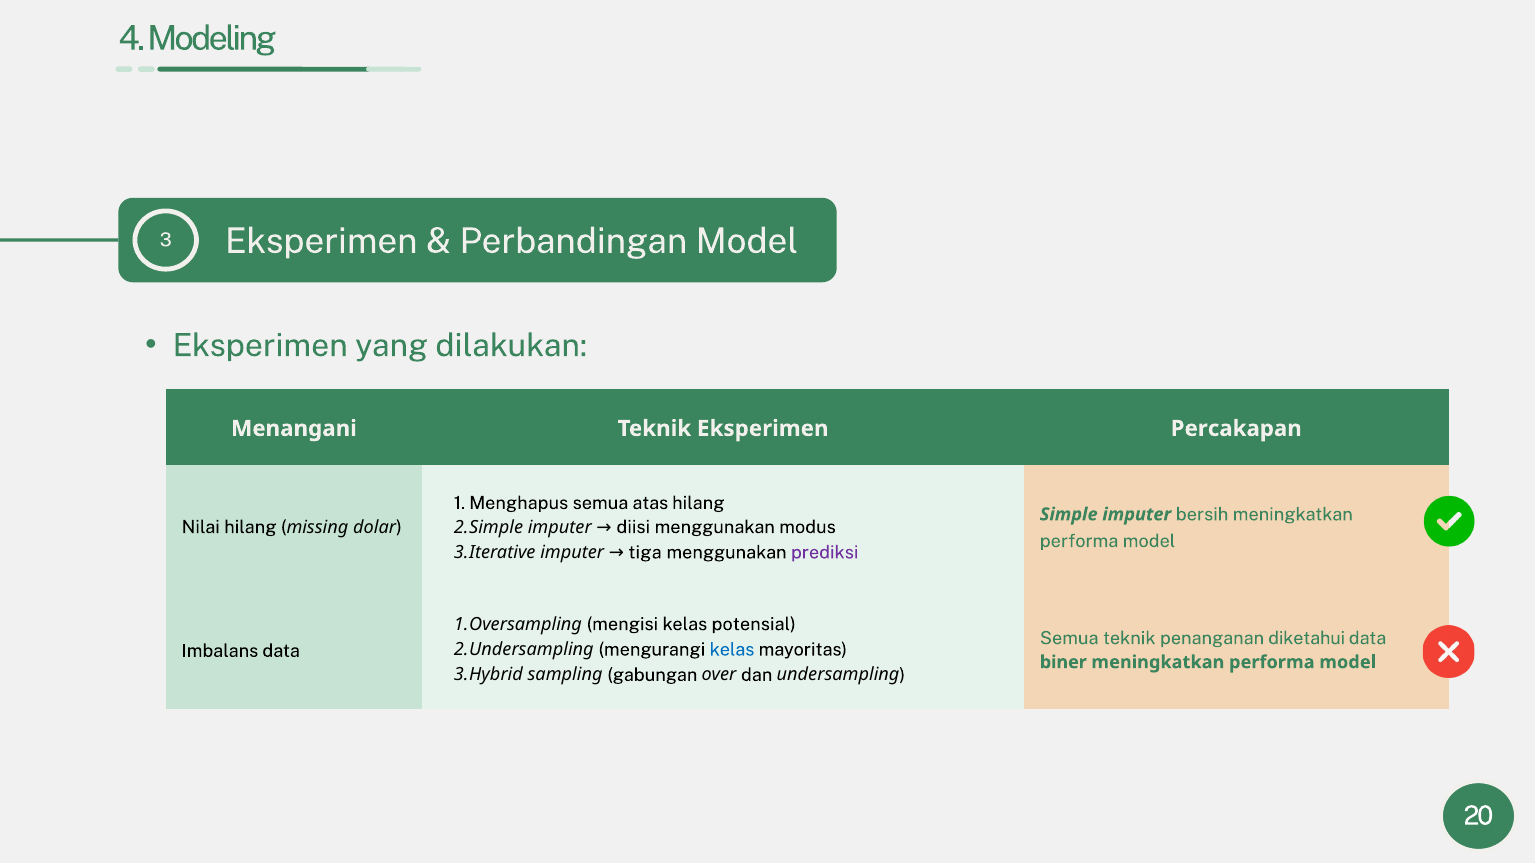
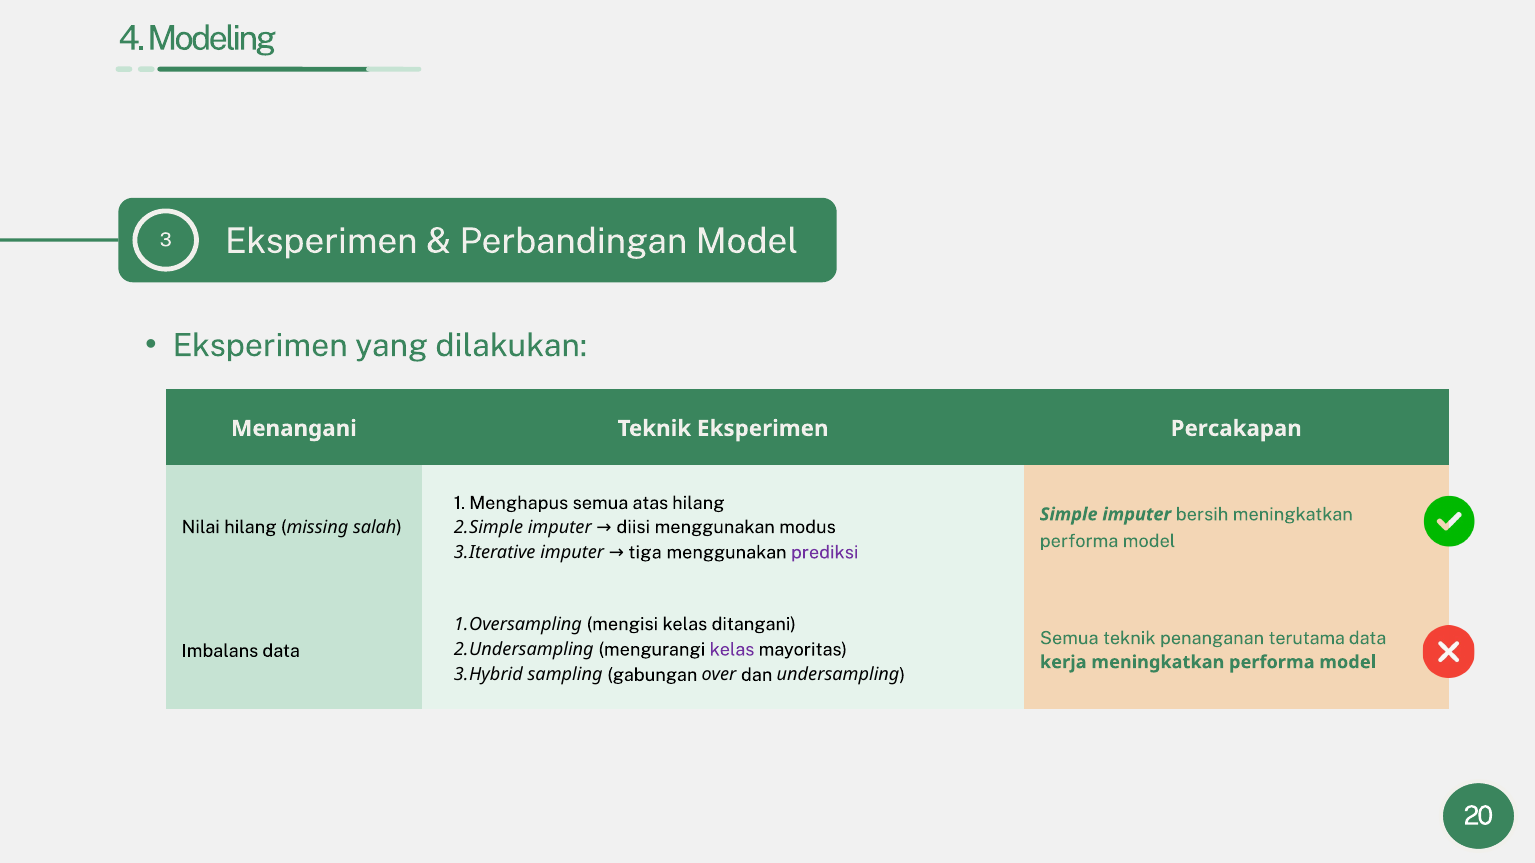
dolar: dolar -> salah
potensial: potensial -> ditangani
diketahui: diketahui -> terutama
kelas at (732, 650) colour: blue -> purple
biner: biner -> kerja
